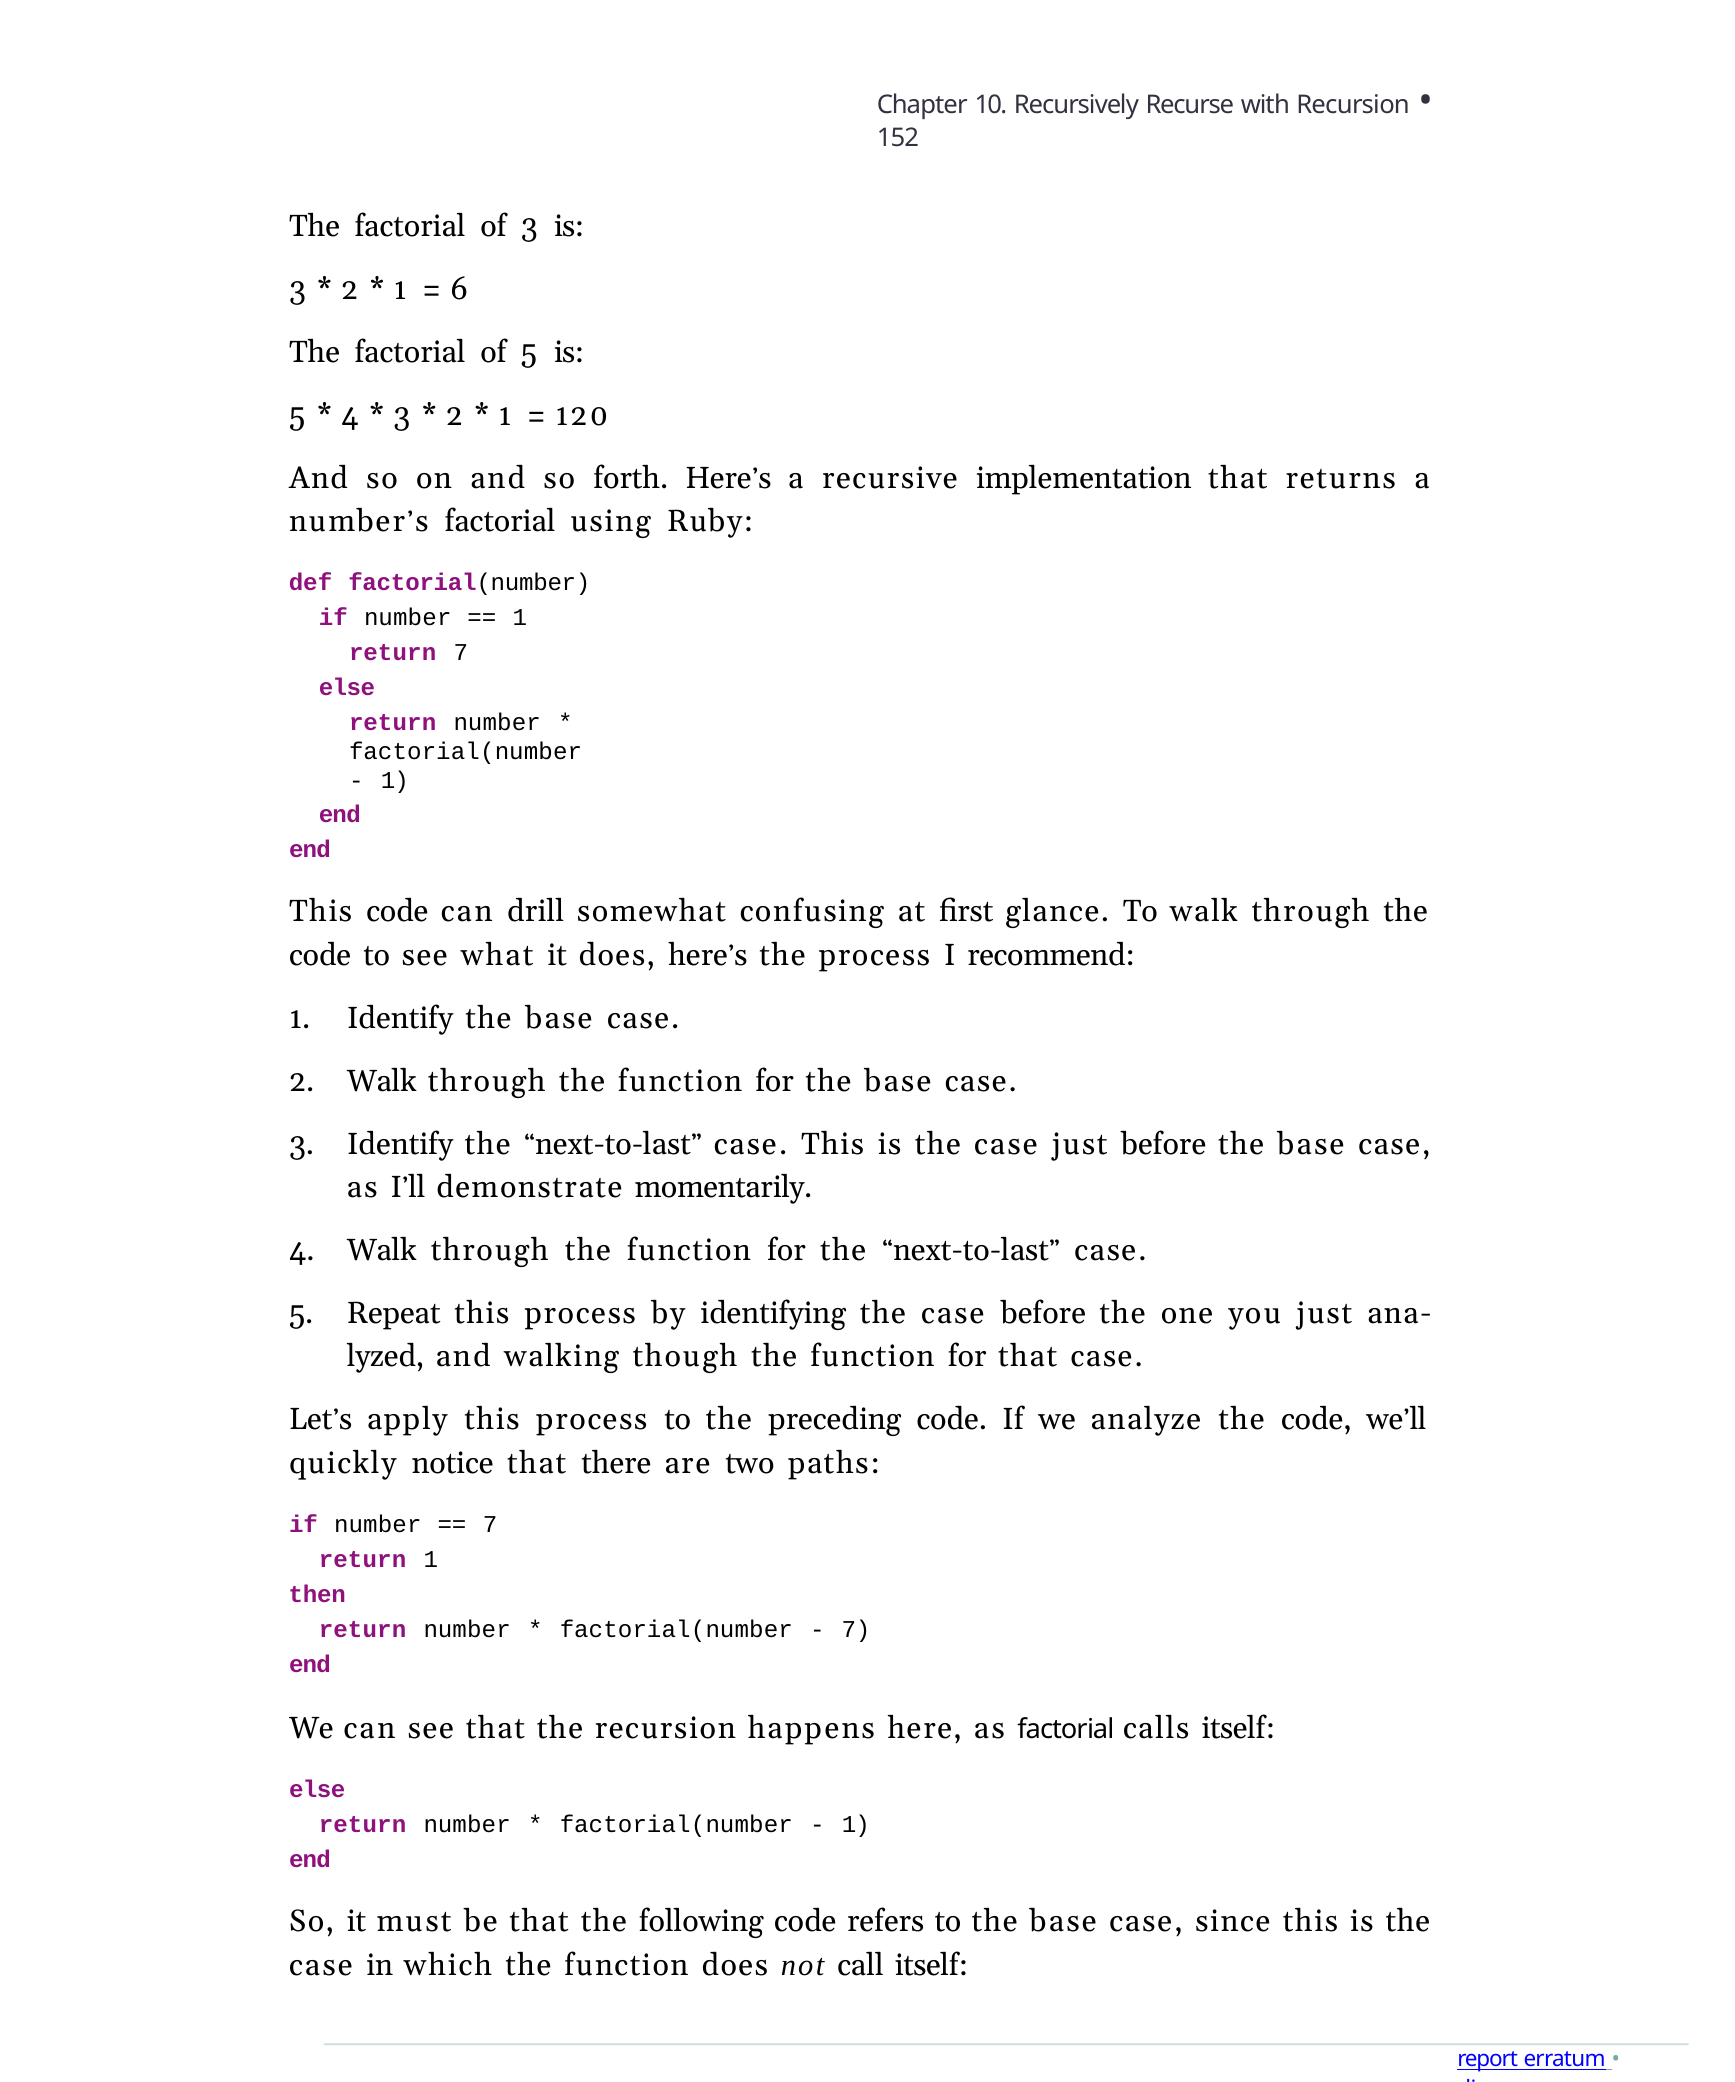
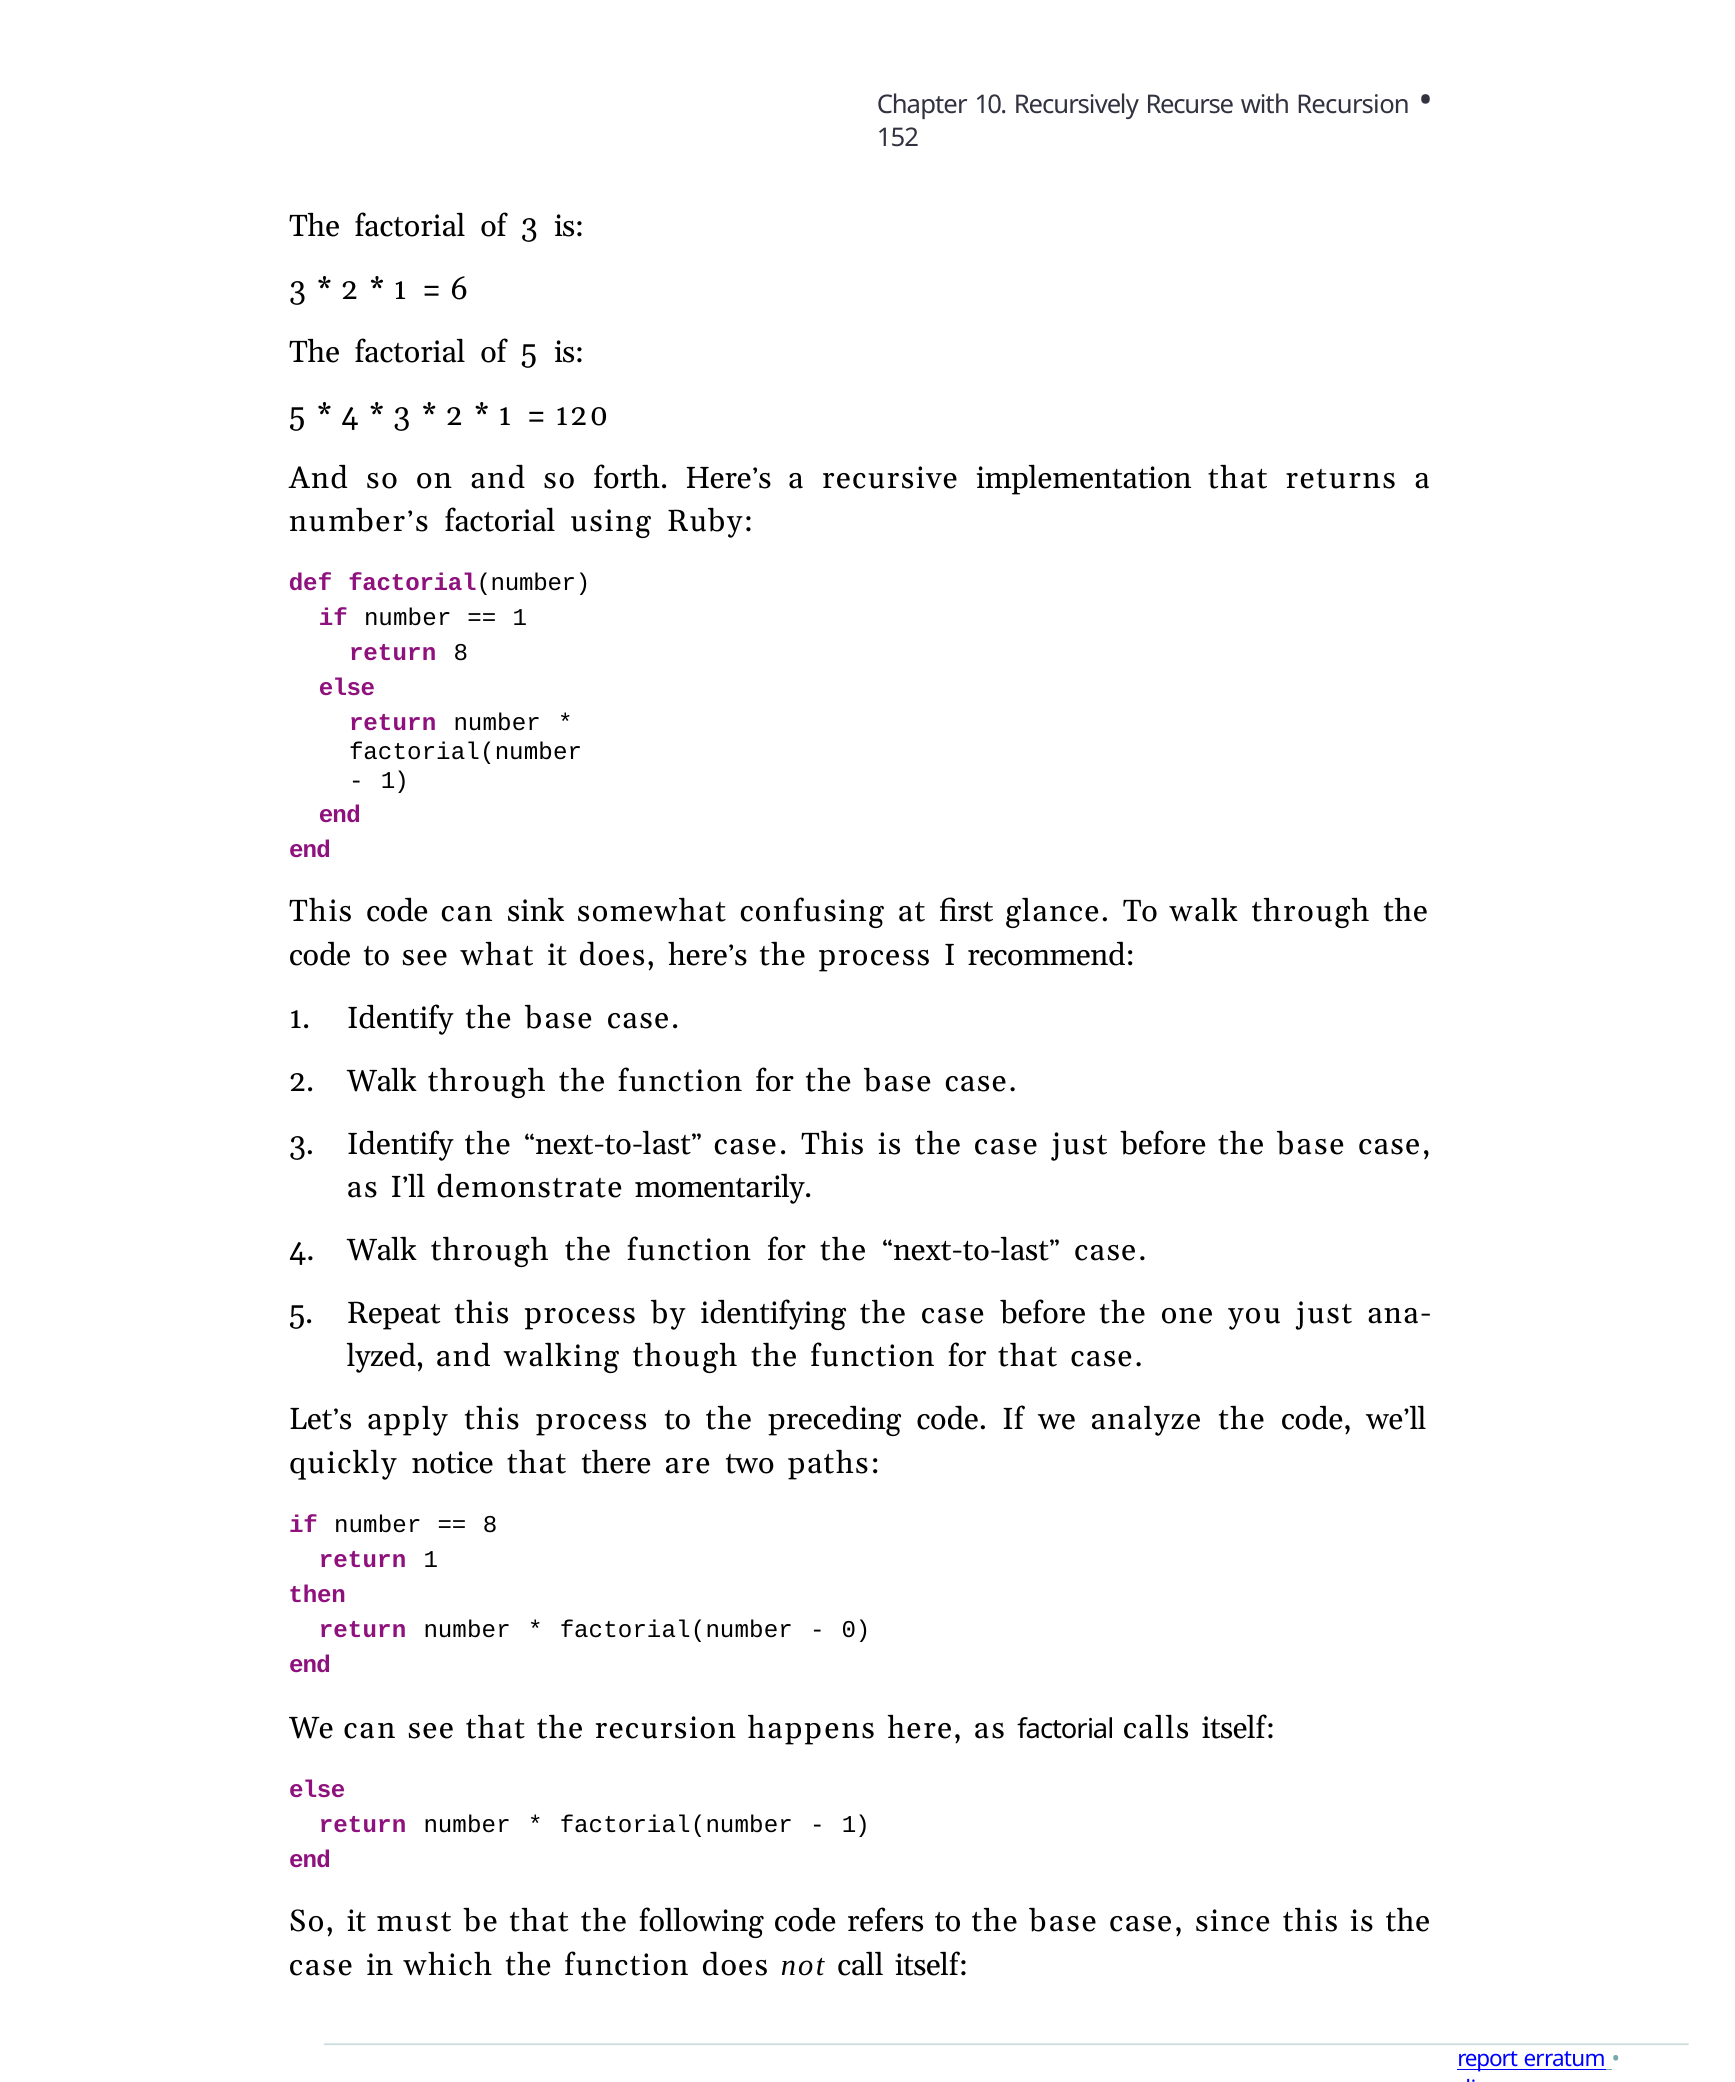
return 7: 7 -> 8
drill: drill -> sink
7 at (490, 1525): 7 -> 8
7 at (856, 1629): 7 -> 0
